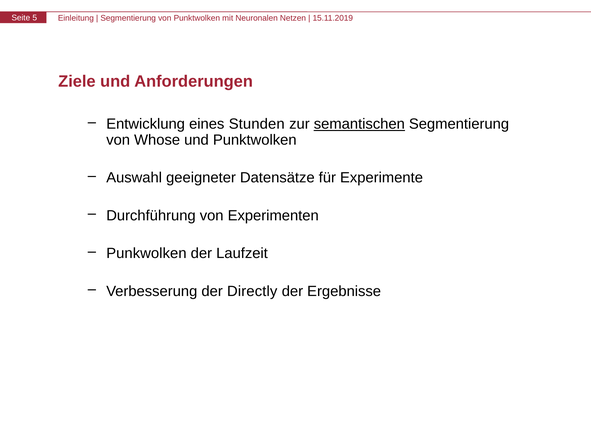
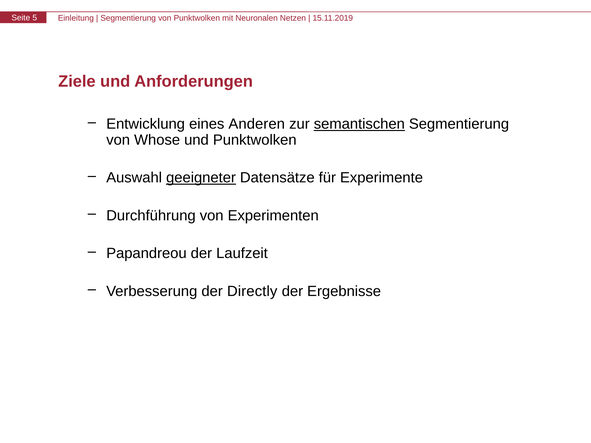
Stunden: Stunden -> Anderen
geeigneter underline: none -> present
Punkwolken: Punkwolken -> Papandreou
